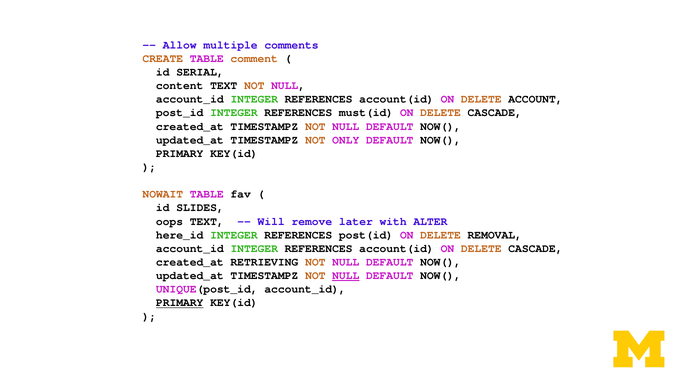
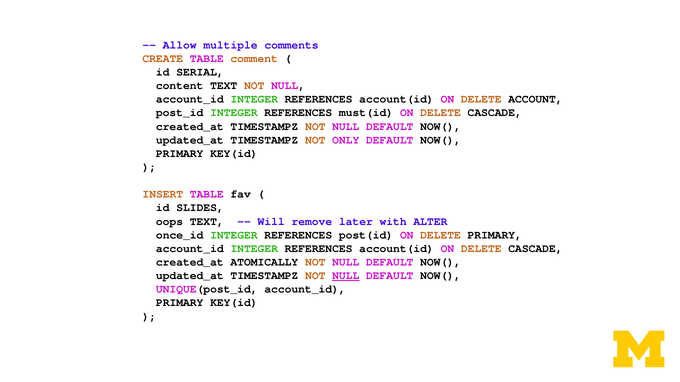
NOWAIT: NOWAIT -> INSERT
here_id: here_id -> once_id
DELETE REMOVAL: REMOVAL -> PRIMARY
RETRIEVING: RETRIEVING -> ATOMICALLY
PRIMARY at (180, 303) underline: present -> none
